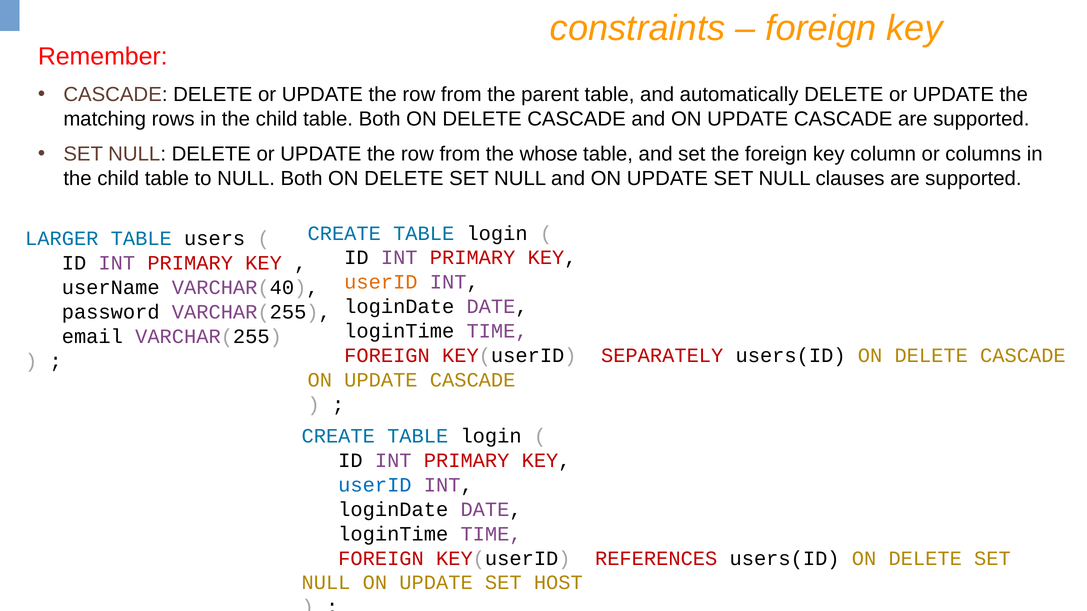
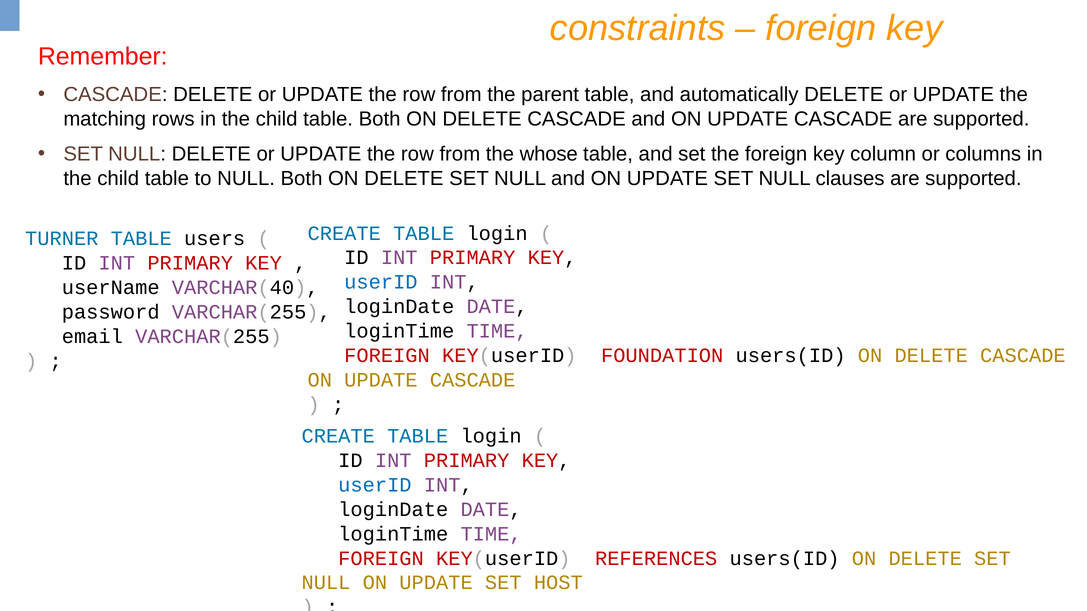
LARGER: LARGER -> TURNER
userID at (381, 282) colour: orange -> blue
SEPARATELY: SEPARATELY -> FOUNDATION
